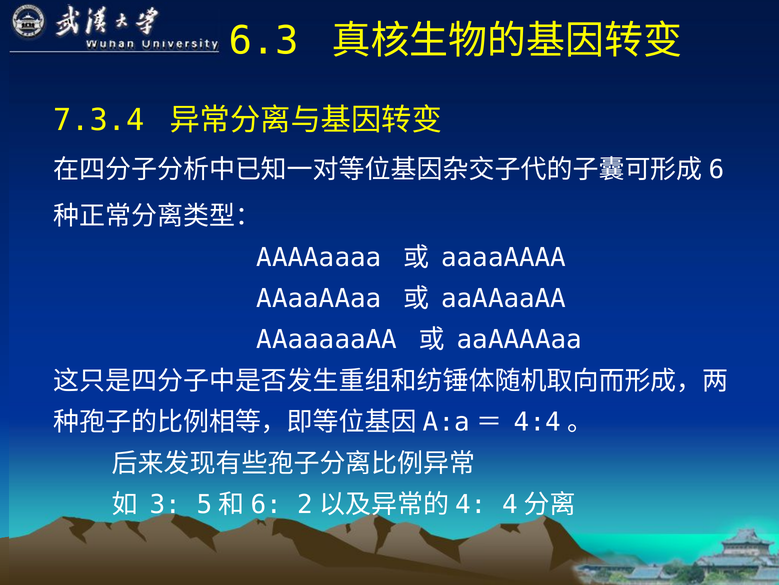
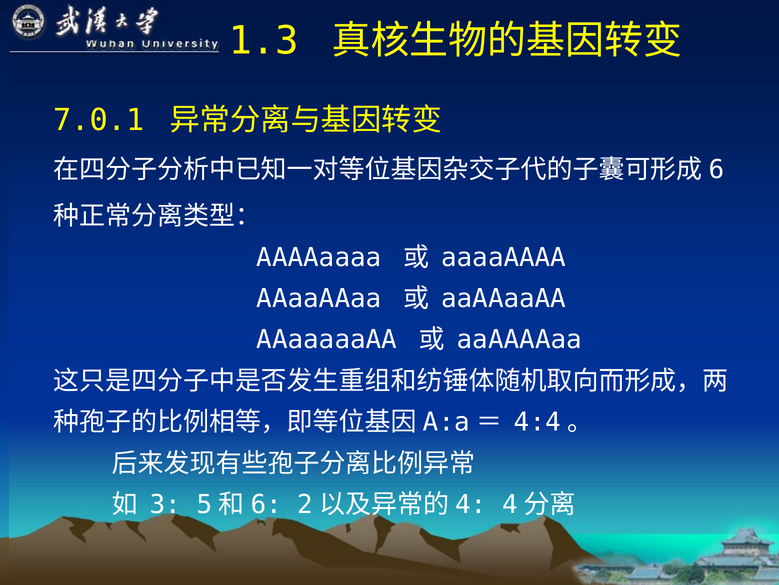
6.3: 6.3 -> 1.3
7.3.4: 7.3.4 -> 7.0.1
